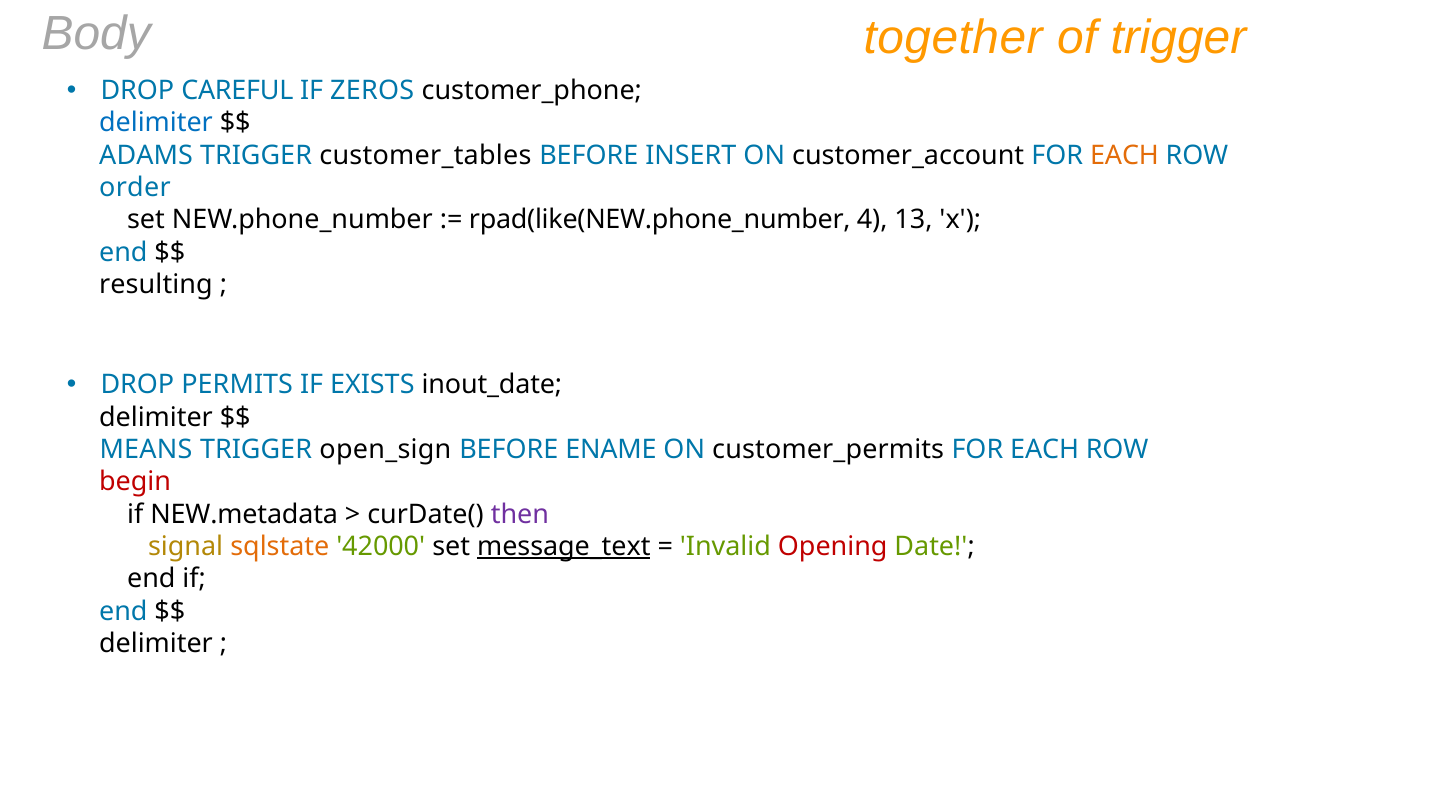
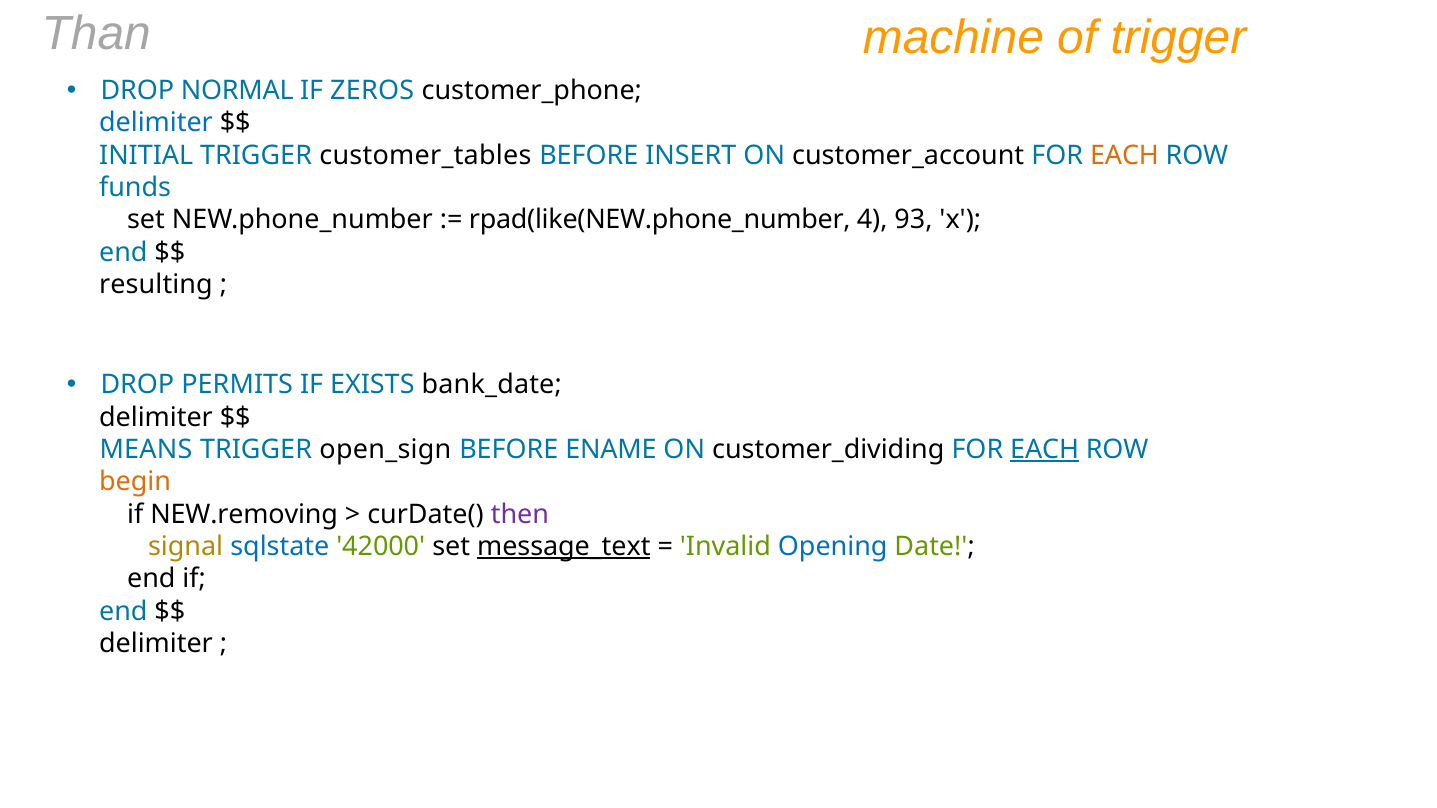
Body: Body -> Than
together: together -> machine
CAREFUL: CAREFUL -> NORMAL
ADAMS: ADAMS -> INITIAL
order: order -> funds
13: 13 -> 93
inout_date: inout_date -> bank_date
customer_permits: customer_permits -> customer_dividing
EACH at (1045, 450) underline: none -> present
begin colour: red -> orange
NEW.metadata: NEW.metadata -> NEW.removing
sqlstate colour: orange -> blue
Opening colour: red -> blue
